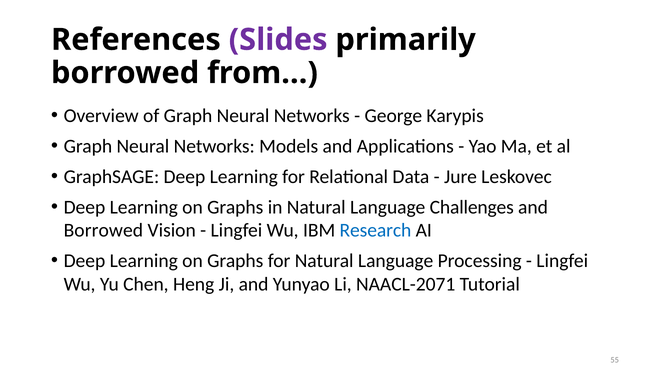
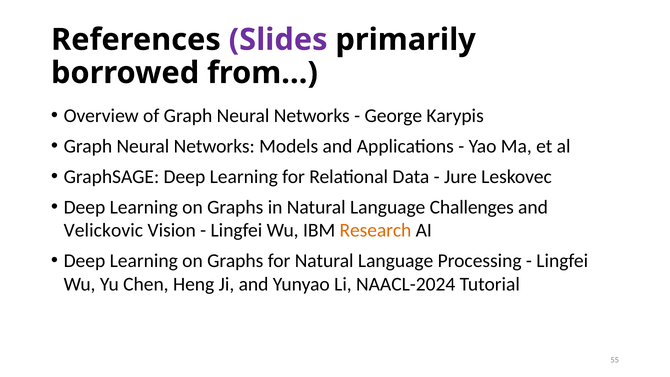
Borrowed at (103, 230): Borrowed -> Velickovic
Research colour: blue -> orange
NAACL-2071: NAACL-2071 -> NAACL-2024
